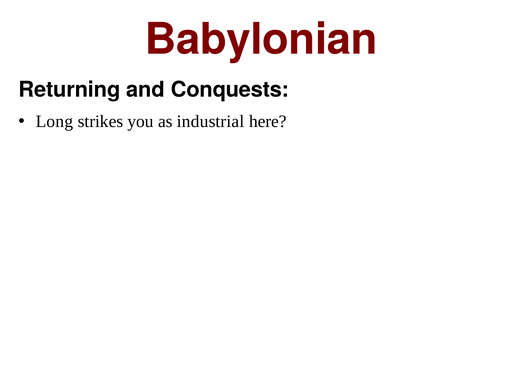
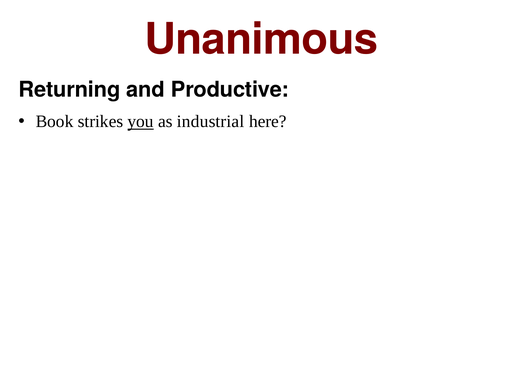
Babylonian: Babylonian -> Unanimous
Conquests: Conquests -> Productive
Long: Long -> Book
you underline: none -> present
